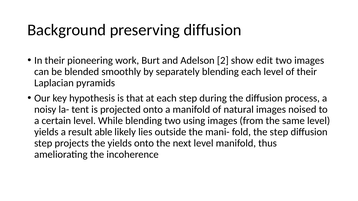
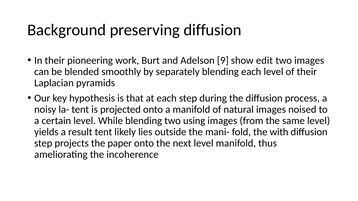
2: 2 -> 9
result able: able -> tent
the step: step -> with
the yields: yields -> paper
